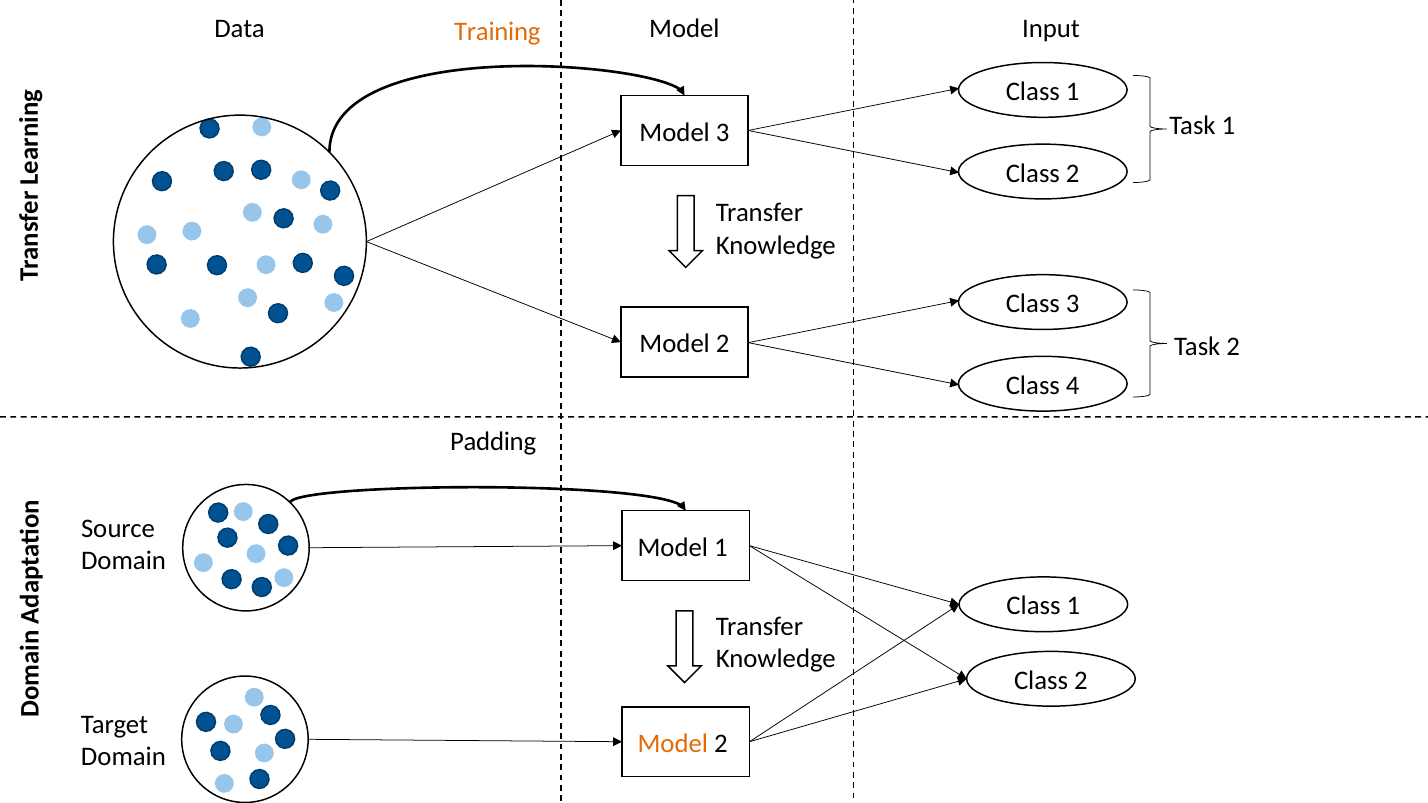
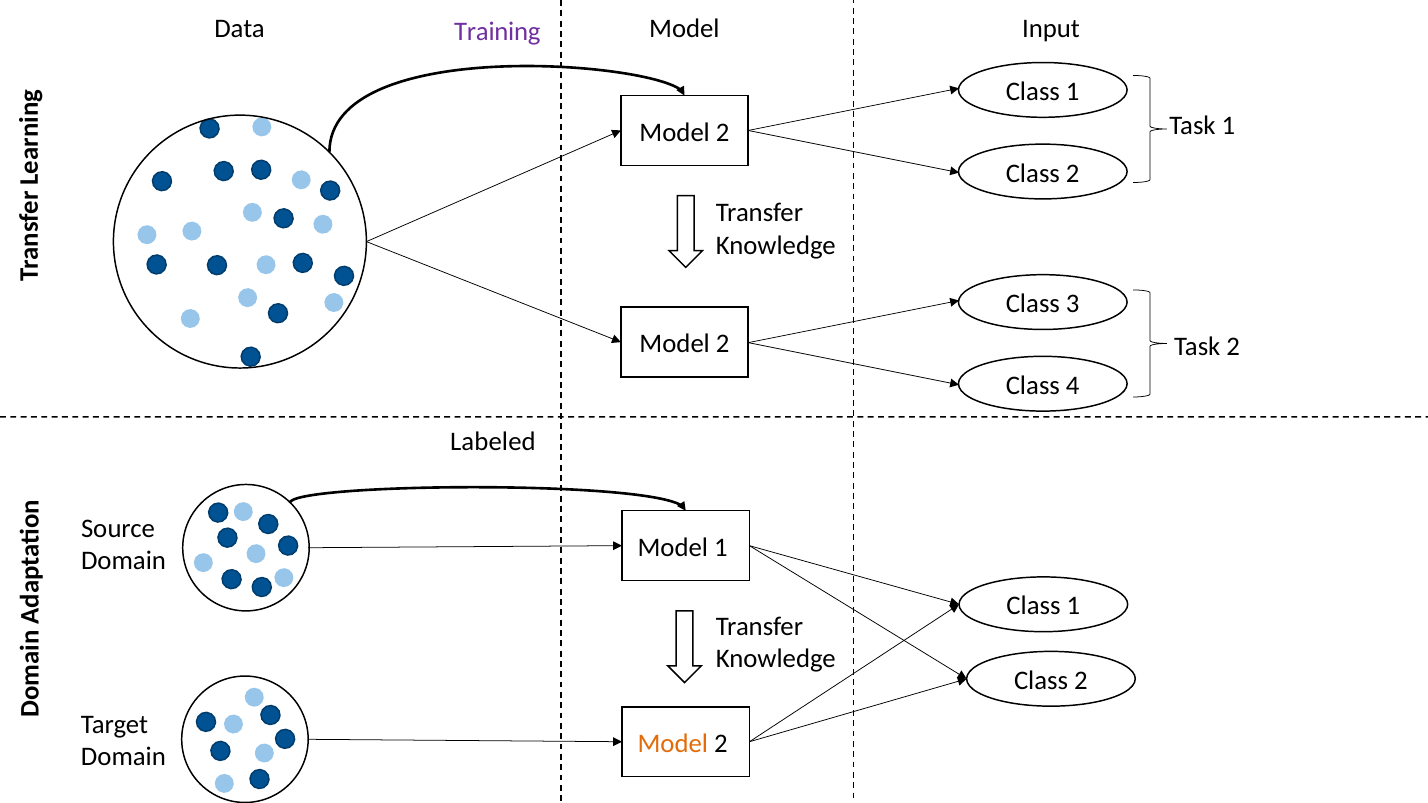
Training colour: orange -> purple
3 at (723, 132): 3 -> 2
Padding: Padding -> Labeled
